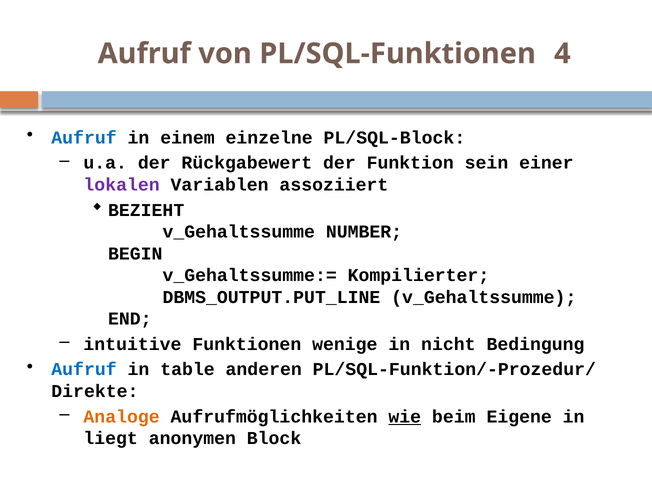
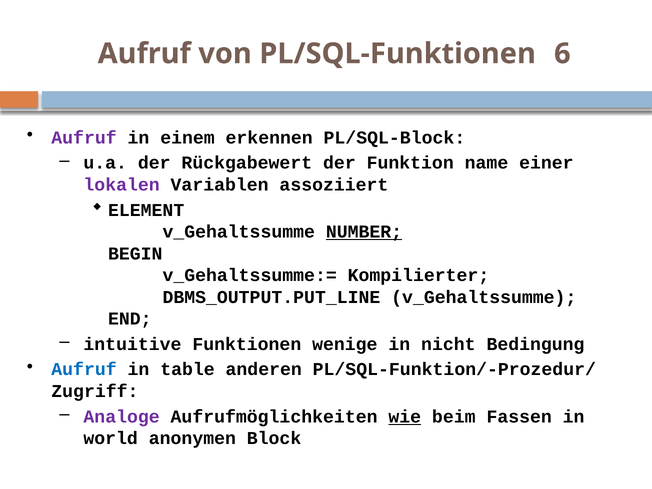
4: 4 -> 6
Aufruf at (84, 138) colour: blue -> purple
einzelne: einzelne -> erkennen
sein: sein -> name
BEZIEHT: BEZIEHT -> ELEMENT
NUMBER underline: none -> present
Direkte: Direkte -> Zugriff
Analoge colour: orange -> purple
Eigene: Eigene -> Fassen
liegt: liegt -> world
